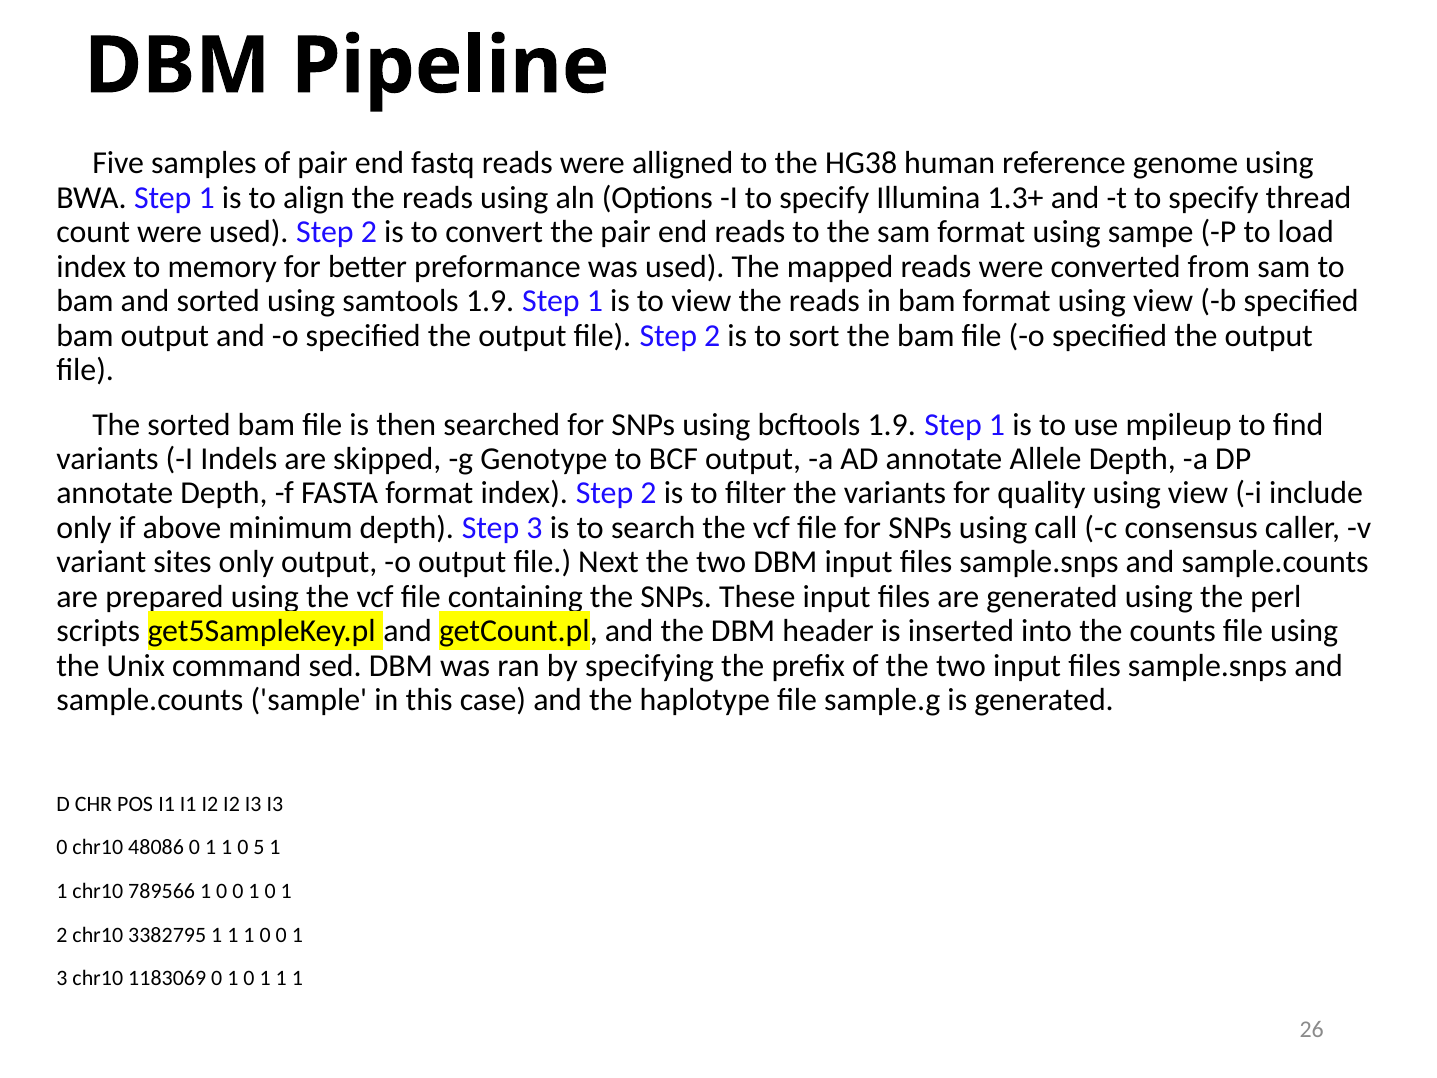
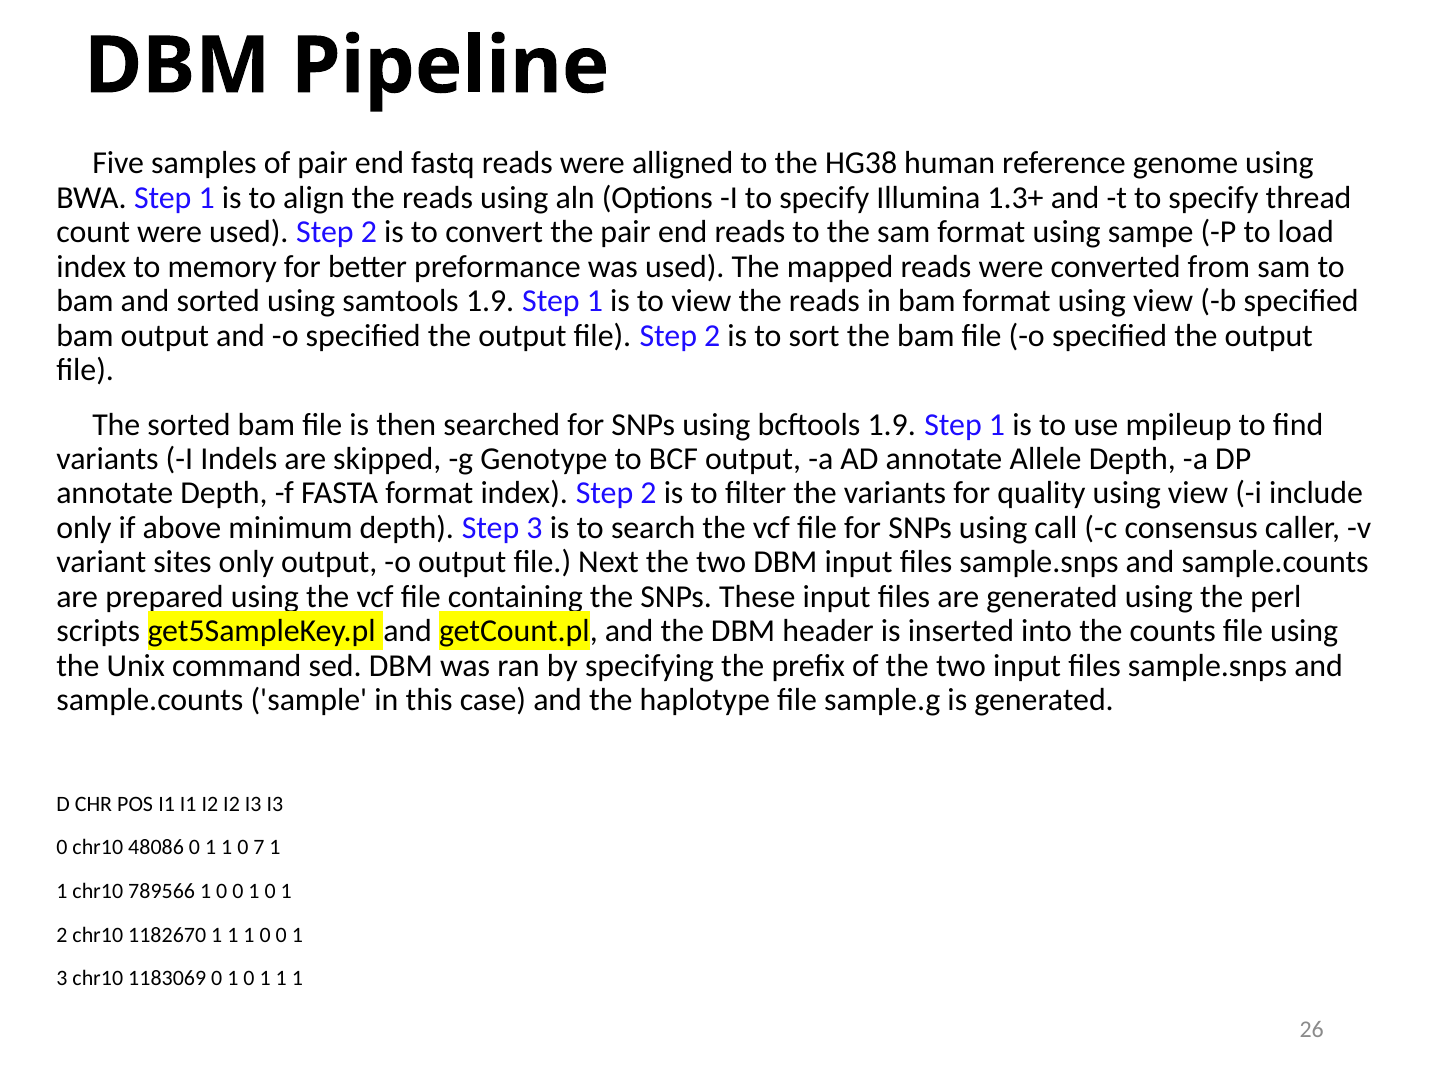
5: 5 -> 7
3382795: 3382795 -> 1182670
